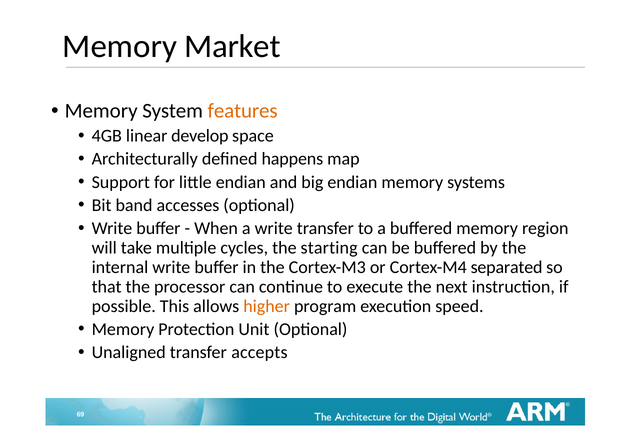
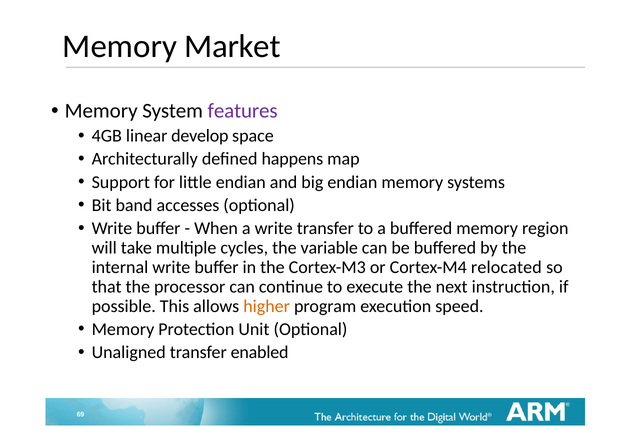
features colour: orange -> purple
starting: starting -> variable
separated: separated -> relocated
accepts: accepts -> enabled
